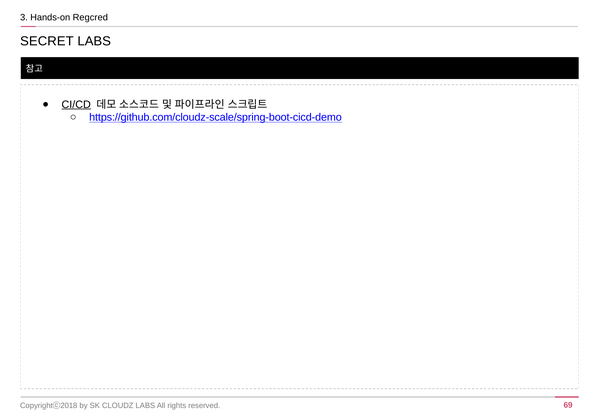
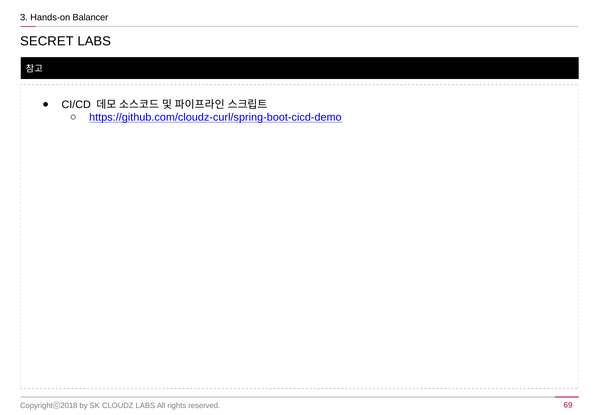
Regcred: Regcred -> Balancer
CI/CD underline: present -> none
https://github.com/cloudz-scale/spring-boot-cicd-demo: https://github.com/cloudz-scale/spring-boot-cicd-demo -> https://github.com/cloudz-curl/spring-boot-cicd-demo
